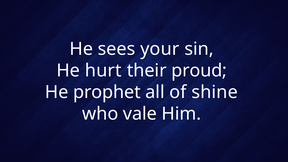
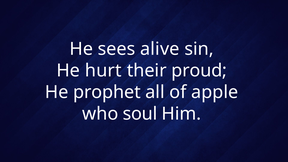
your: your -> alive
shine: shine -> apple
vale: vale -> soul
